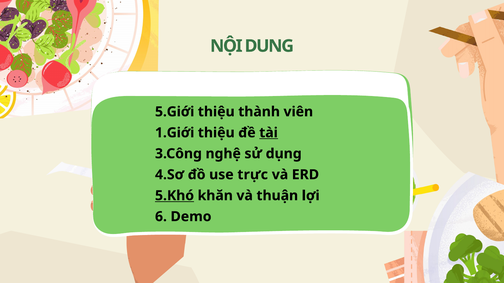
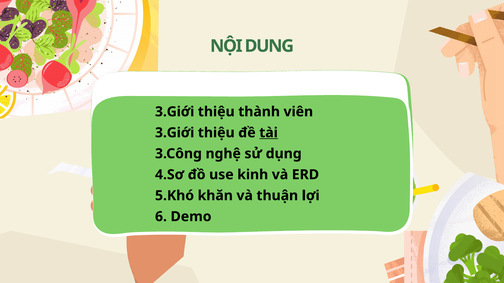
5.Giới at (175, 112): 5.Giới -> 3.Giới
1.Giới at (175, 133): 1.Giới -> 3.Giới
trực: trực -> kinh
5.Khó underline: present -> none
